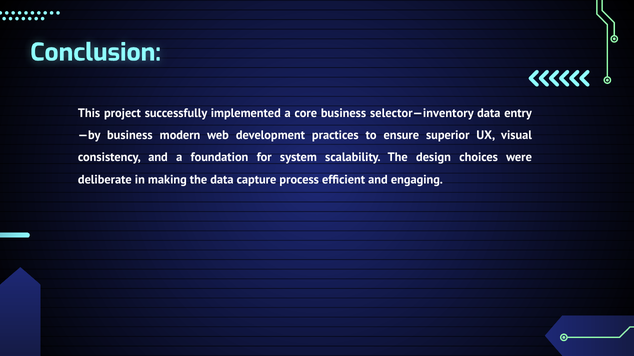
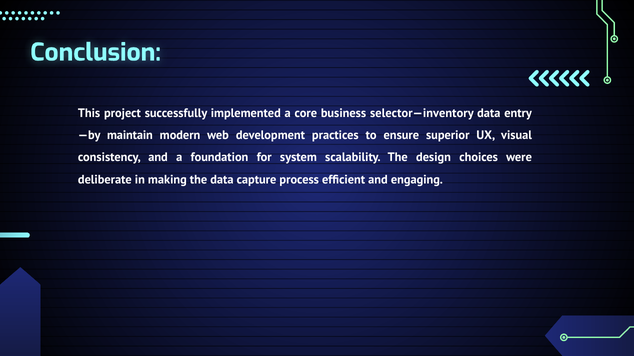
business at (130, 135): business -> maintain
